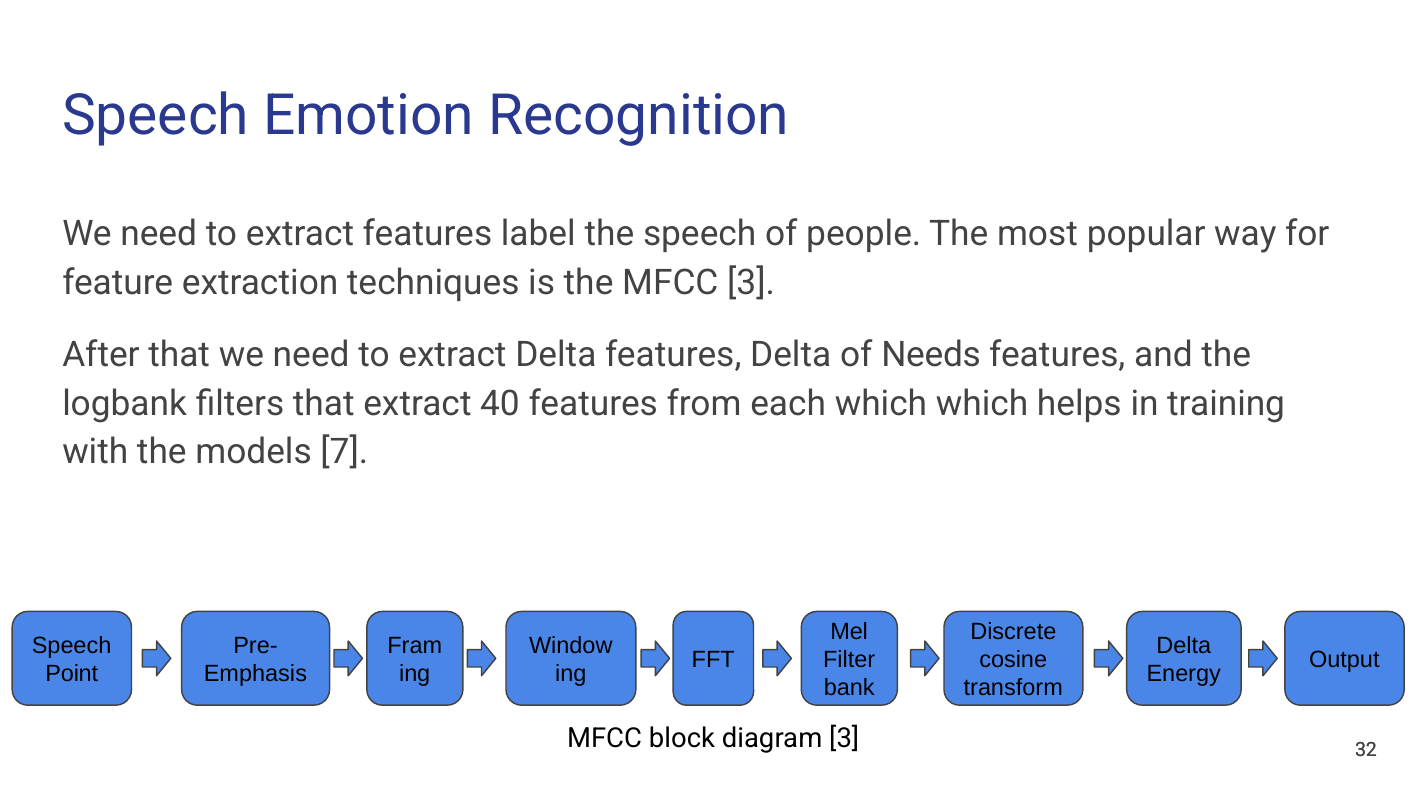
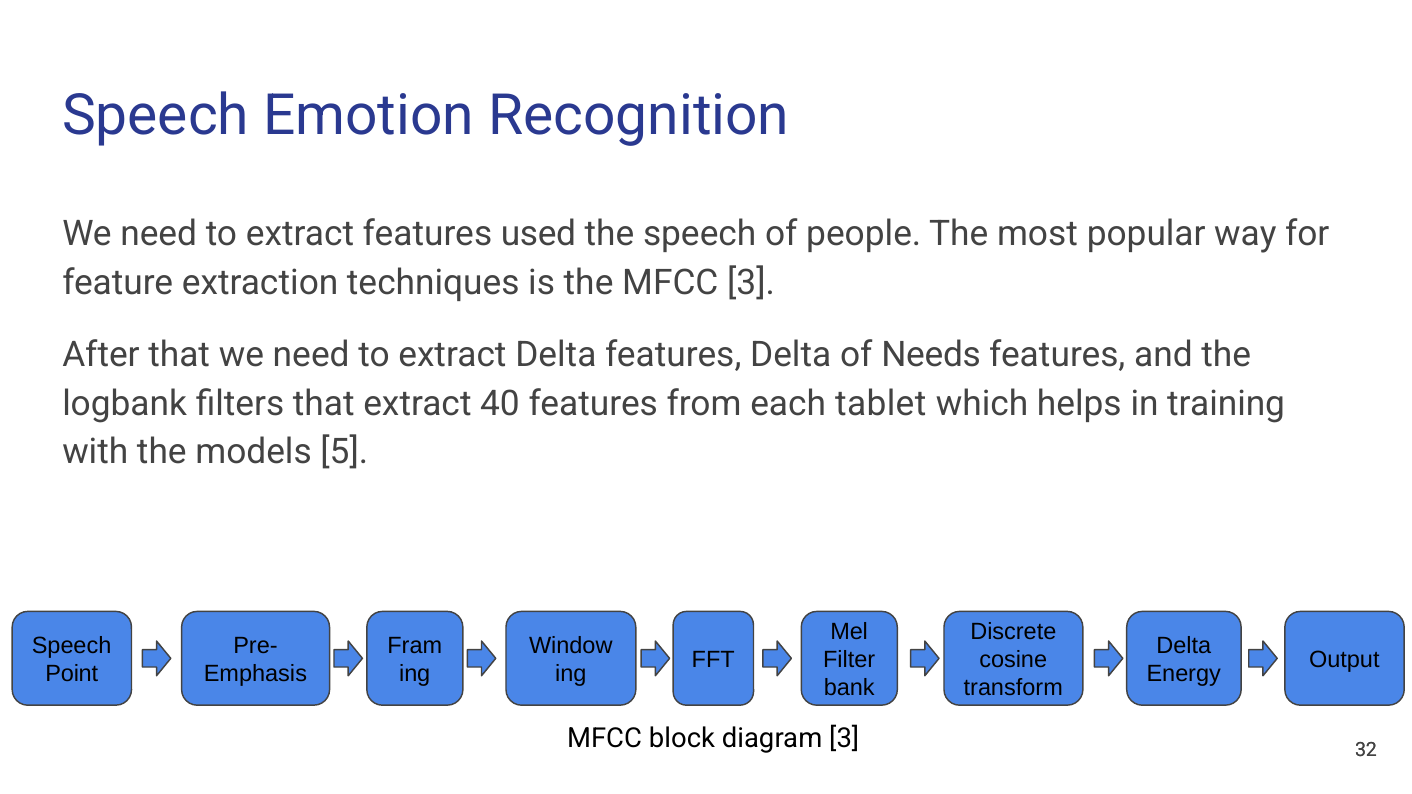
label: label -> used
each which: which -> tablet
7: 7 -> 5
